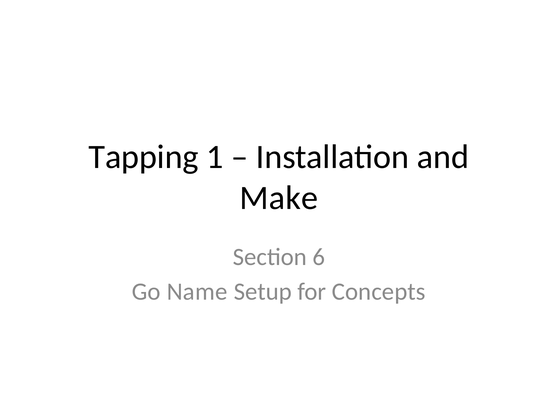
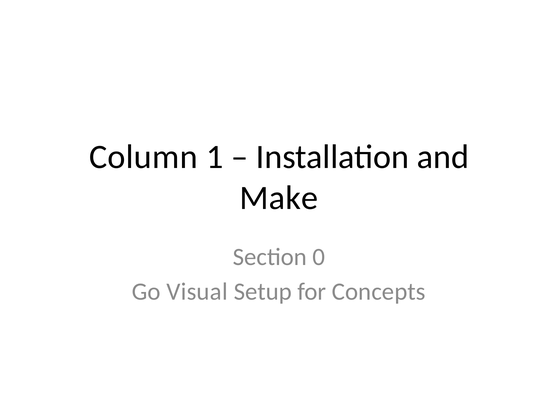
Tapping: Tapping -> Column
6: 6 -> 0
Name: Name -> Visual
